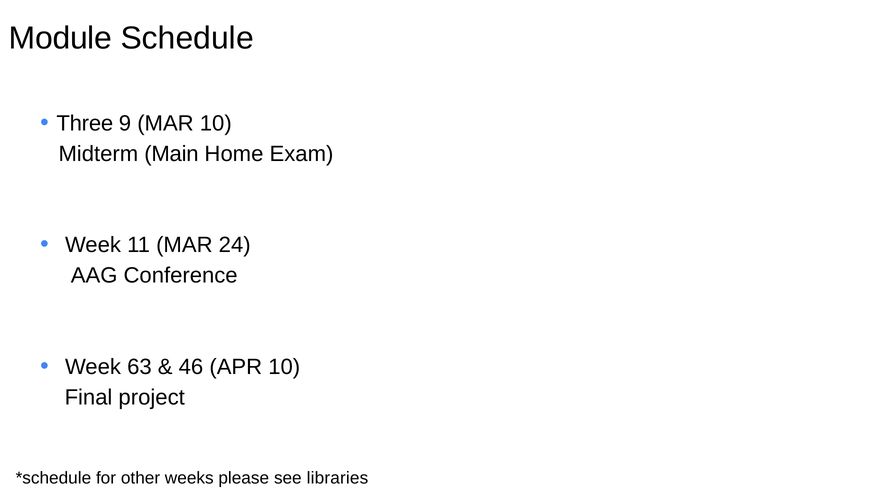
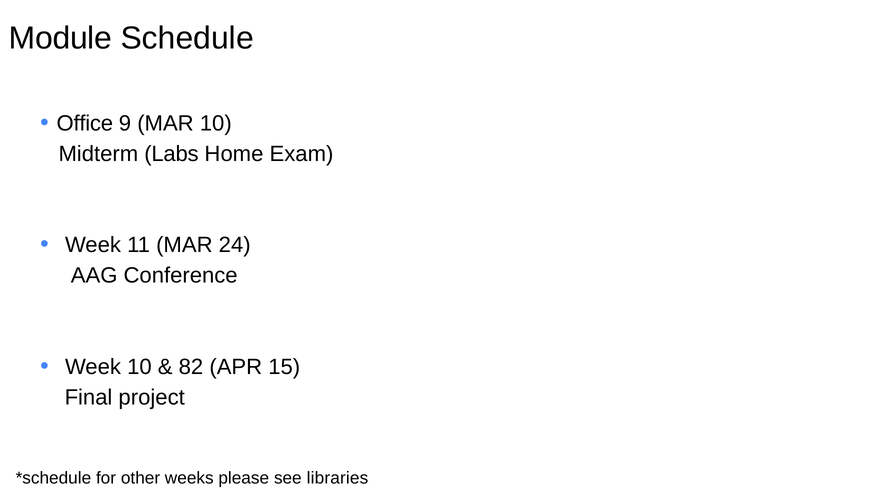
Three: Three -> Office
Main: Main -> Labs
Week 63: 63 -> 10
46: 46 -> 82
APR 10: 10 -> 15
